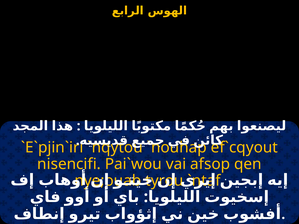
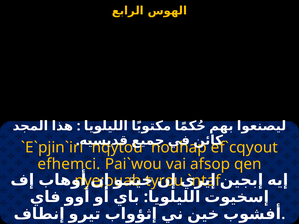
nisencifi: nisencifi -> efhemci
